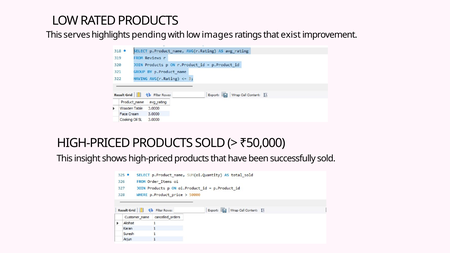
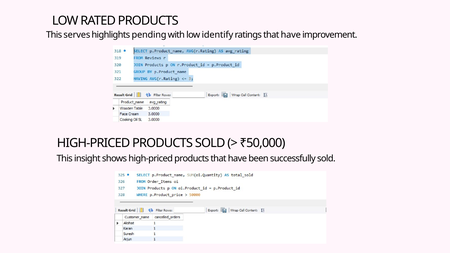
images: images -> identify
ratings that exist: exist -> have
